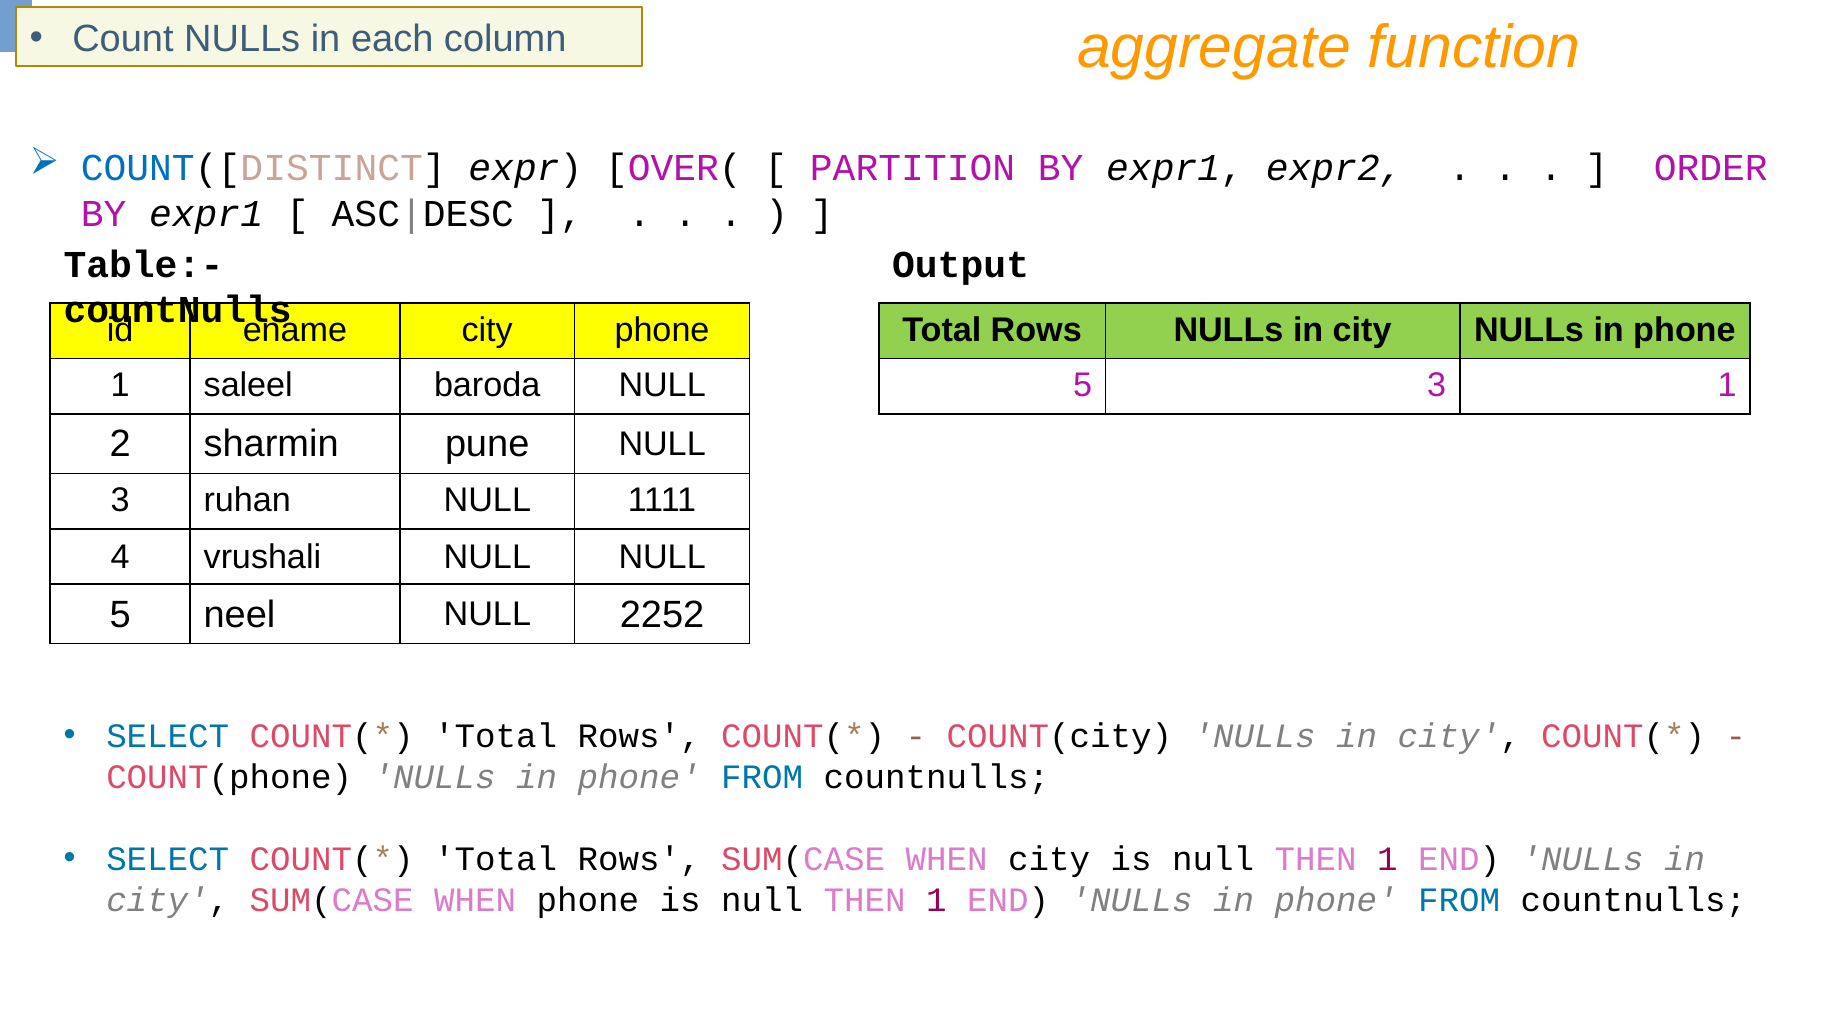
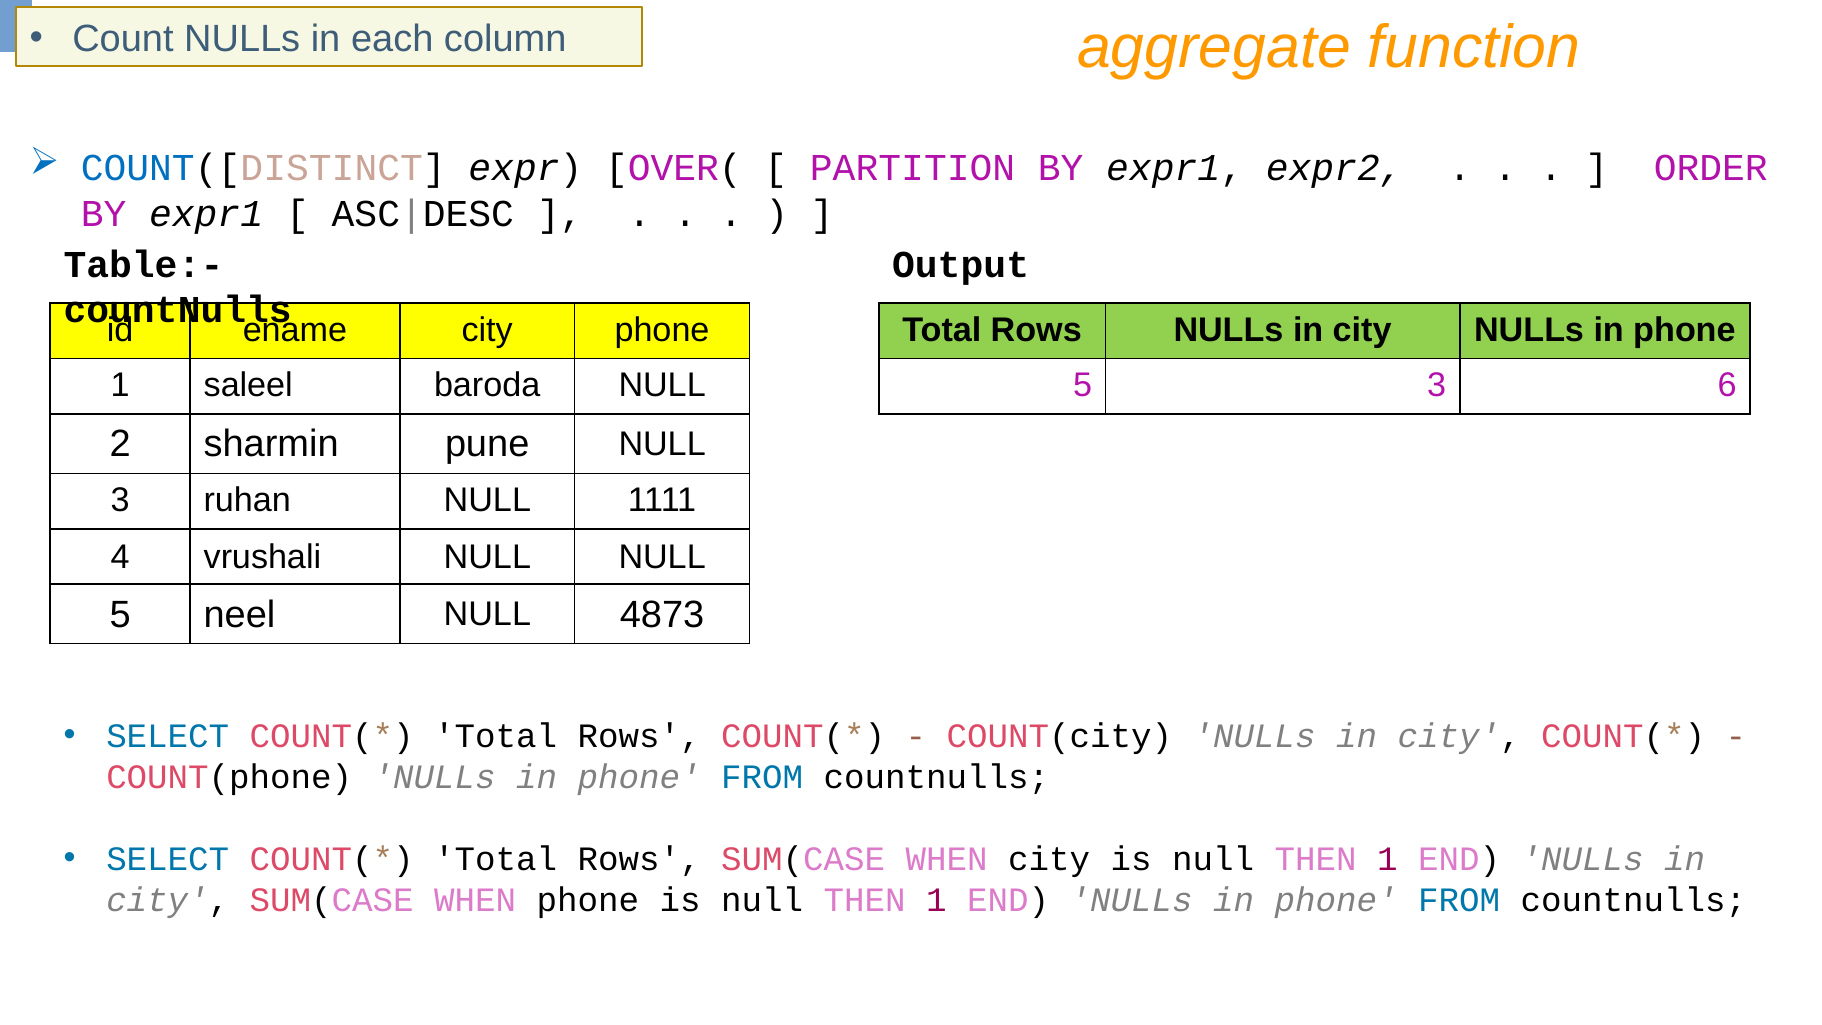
3 1: 1 -> 6
2252: 2252 -> 4873
